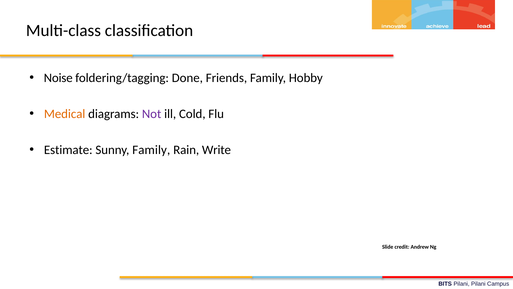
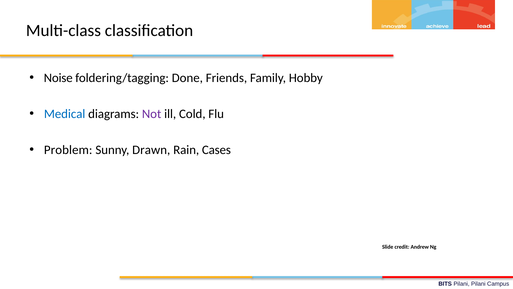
Medical colour: orange -> blue
Estimate: Estimate -> Problem
Sunny Family: Family -> Drawn
Write: Write -> Cases
